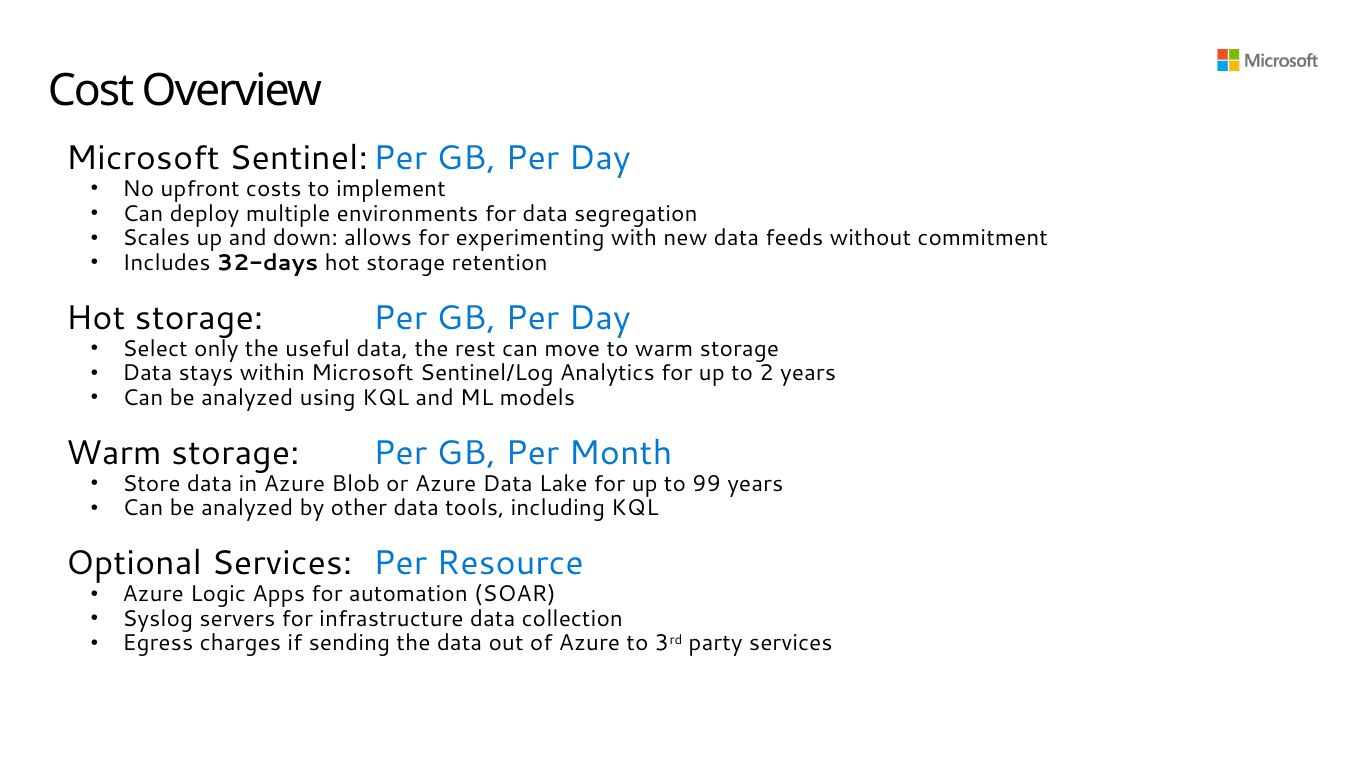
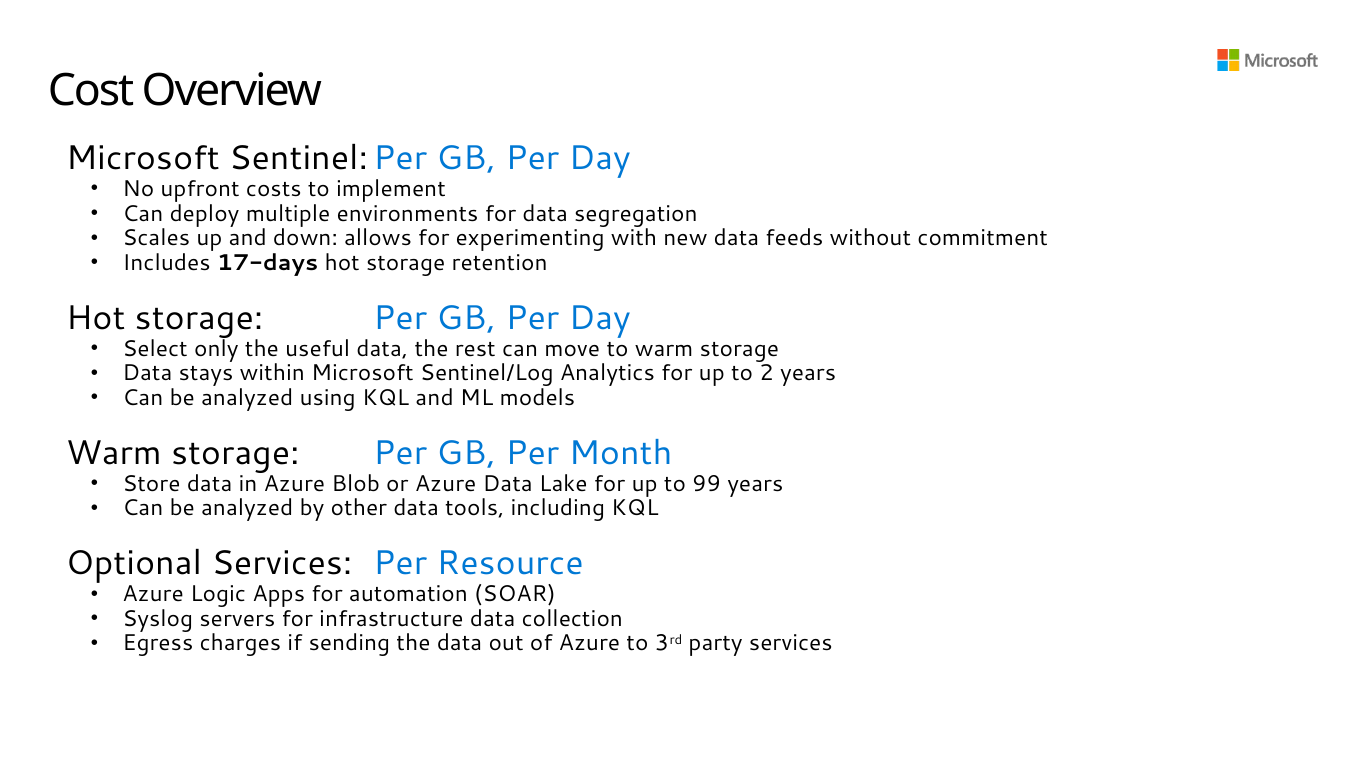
32-days: 32-days -> 17-days
